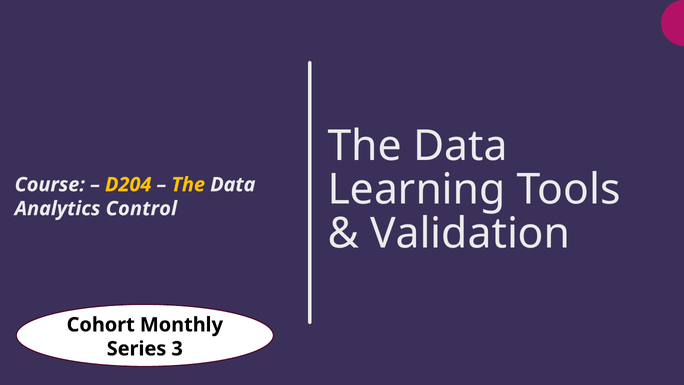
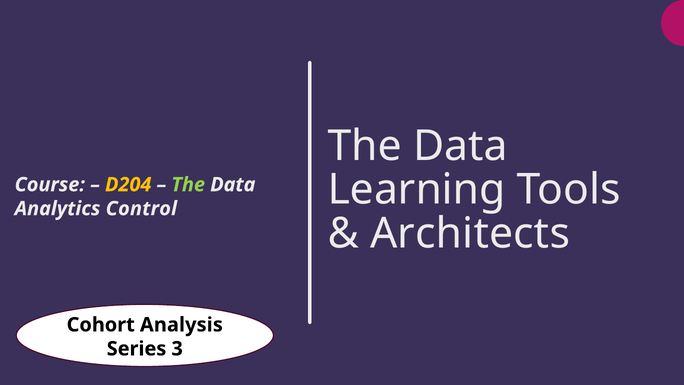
The at (188, 185) colour: yellow -> light green
Validation: Validation -> Architects
Monthly: Monthly -> Analysis
